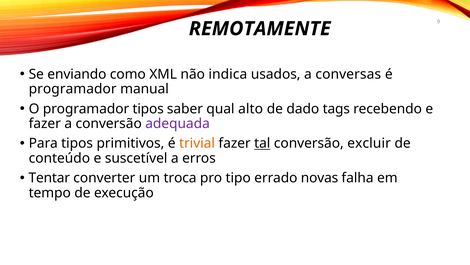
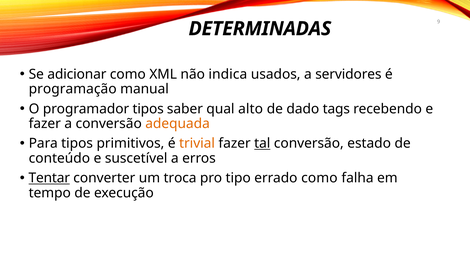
REMOTAMENTE: REMOTAMENTE -> DETERMINADAS
enviando: enviando -> adicionar
conversas: conversas -> servidores
programador at (73, 89): programador -> programação
adequada colour: purple -> orange
excluir: excluir -> estado
Tentar underline: none -> present
errado novas: novas -> como
